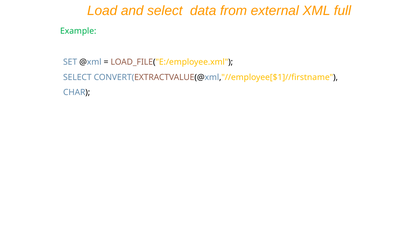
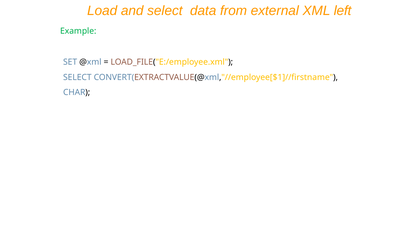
full: full -> left
